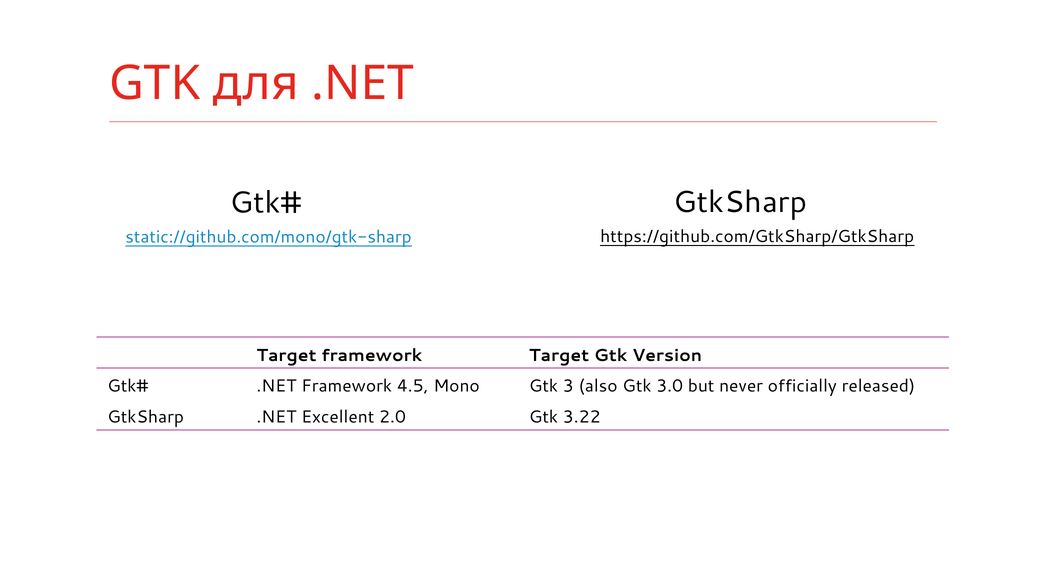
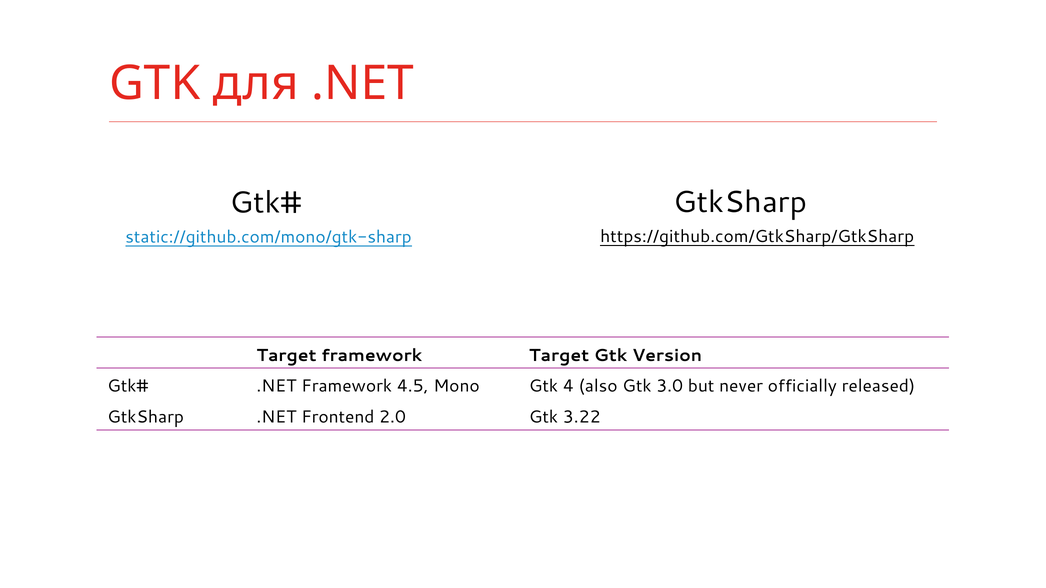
3: 3 -> 4
Excellent: Excellent -> Frontend
